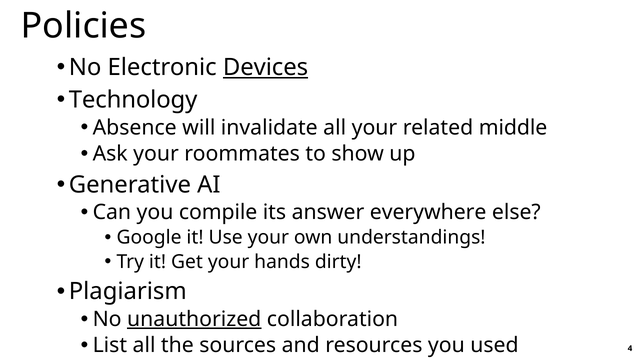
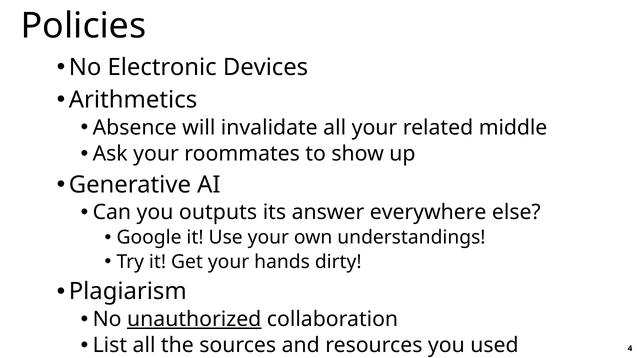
Devices underline: present -> none
Technology: Technology -> Arithmetics
compile: compile -> outputs
